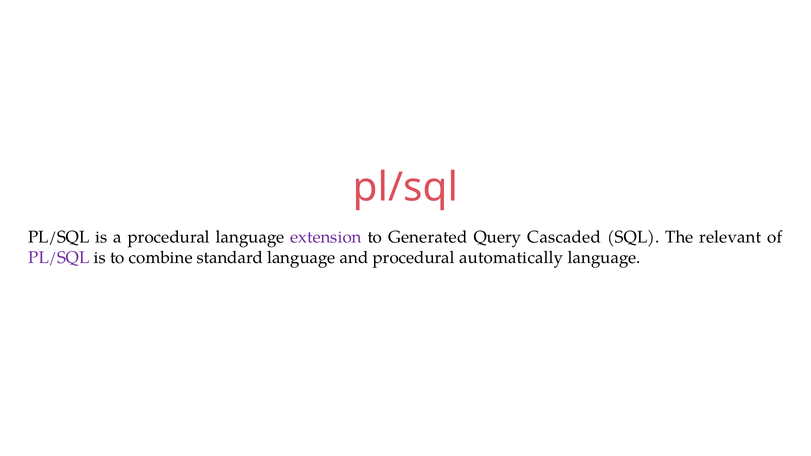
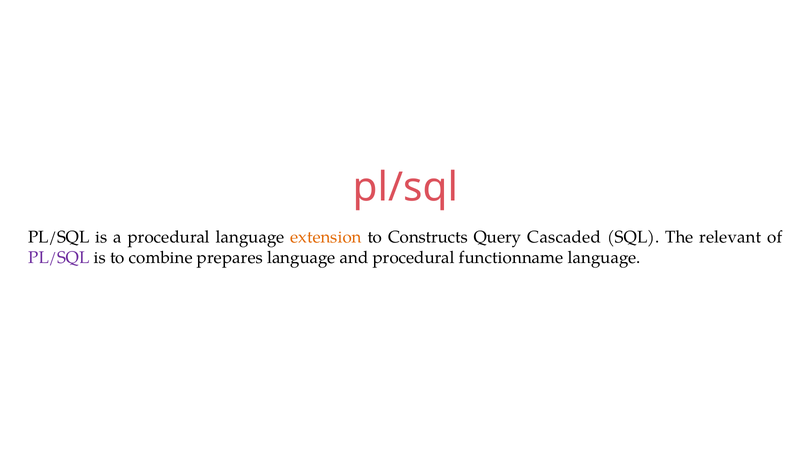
extension colour: purple -> orange
Generated: Generated -> Constructs
standard: standard -> prepares
automatically: automatically -> functionname
